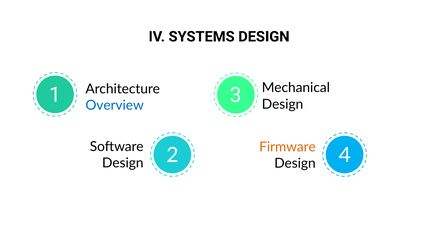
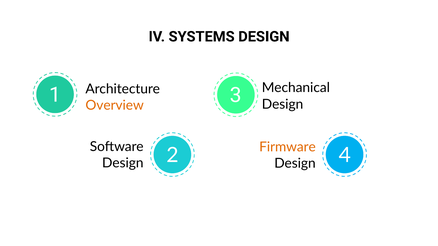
Overview colour: blue -> orange
